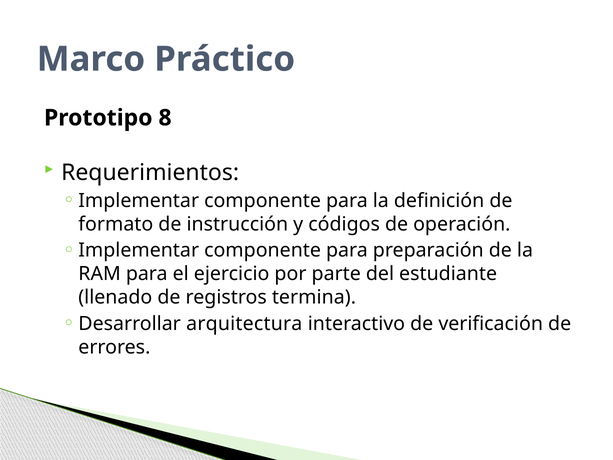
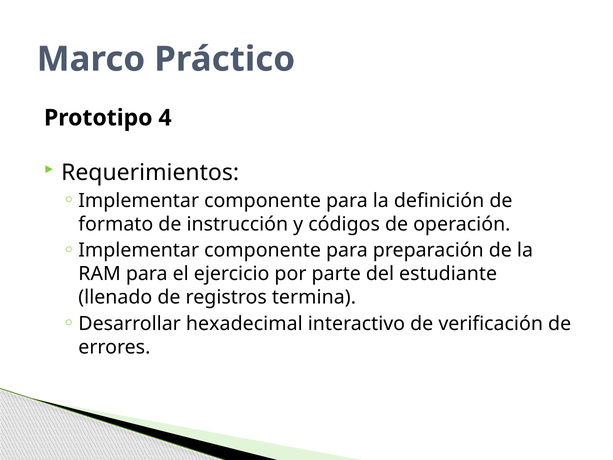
8: 8 -> 4
arquitectura: arquitectura -> hexadecimal
